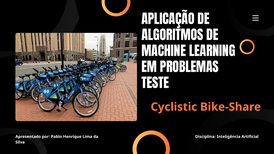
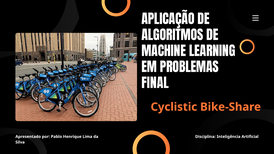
TESTE: TESTE -> FINAL
